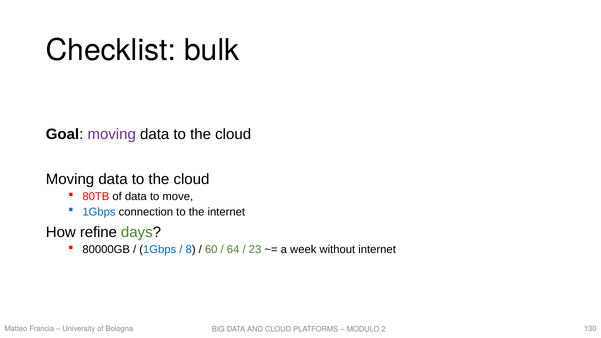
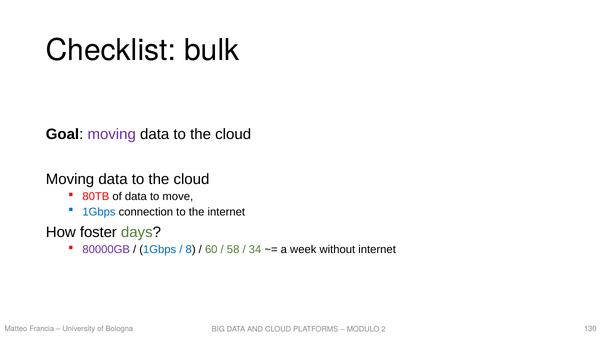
refine: refine -> foster
80000GB colour: black -> purple
64: 64 -> 58
23: 23 -> 34
